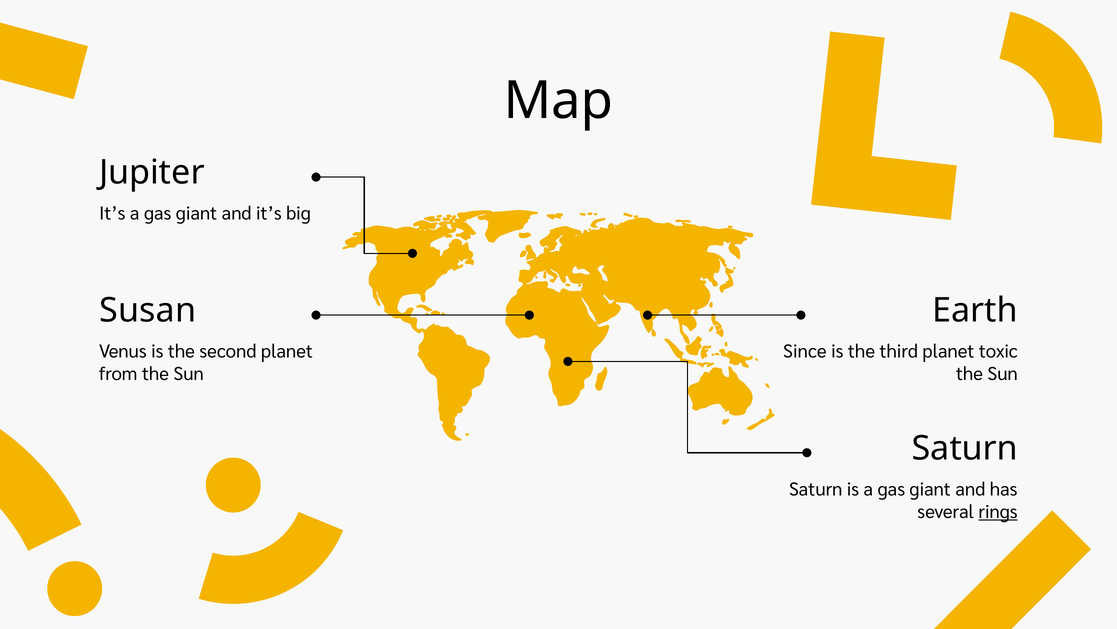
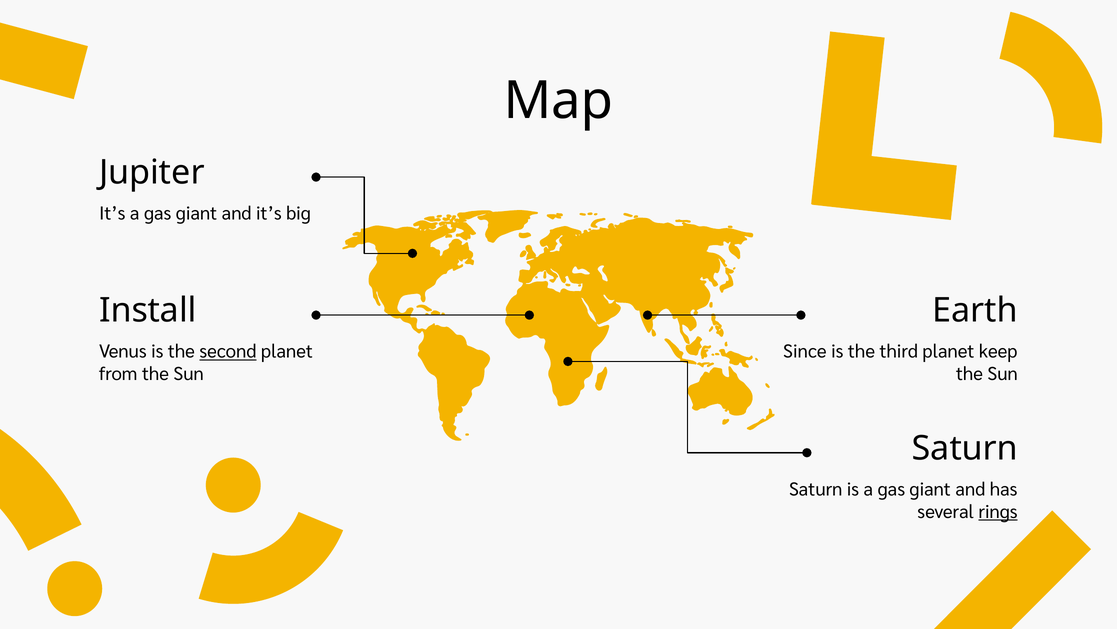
Susan: Susan -> Install
second underline: none -> present
toxic: toxic -> keep
